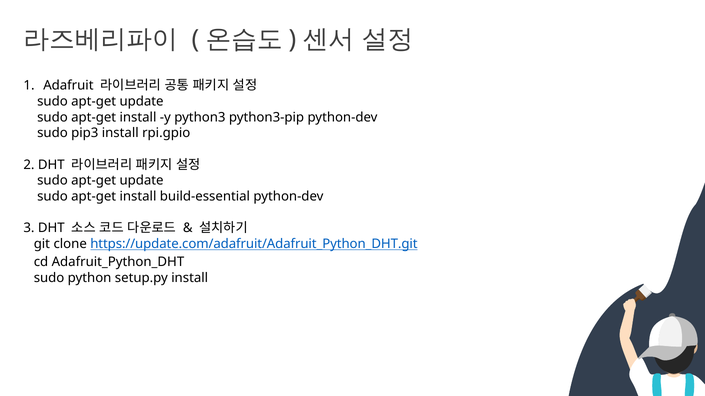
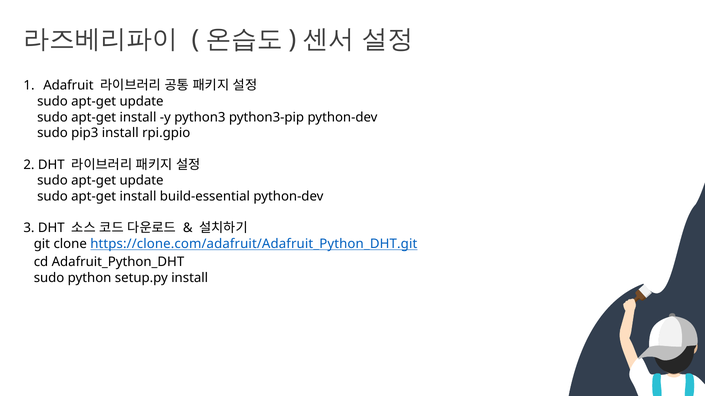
https://update.com/adafruit/Adafruit_Python_DHT.git: https://update.com/adafruit/Adafruit_Python_DHT.git -> https://clone.com/adafruit/Adafruit_Python_DHT.git
